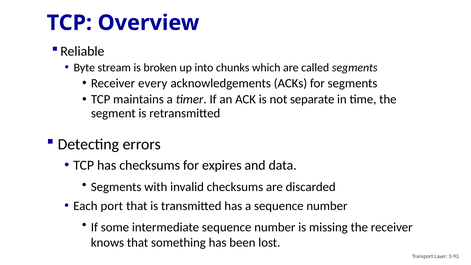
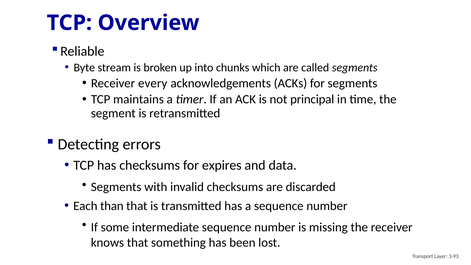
separate: separate -> principal
port: port -> than
